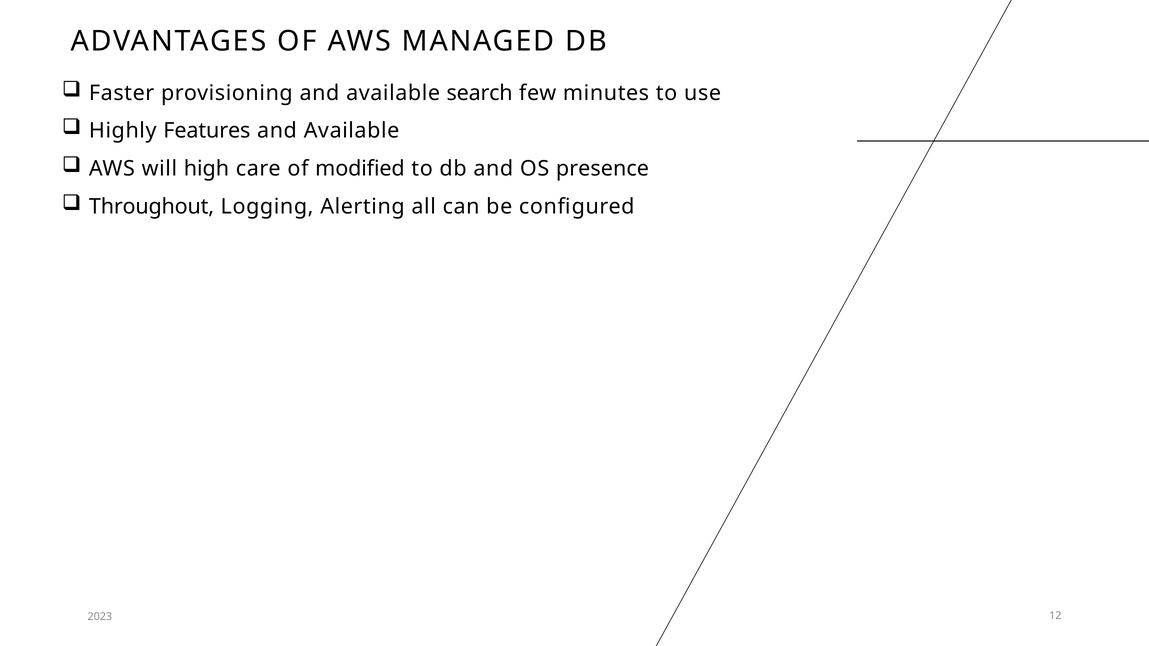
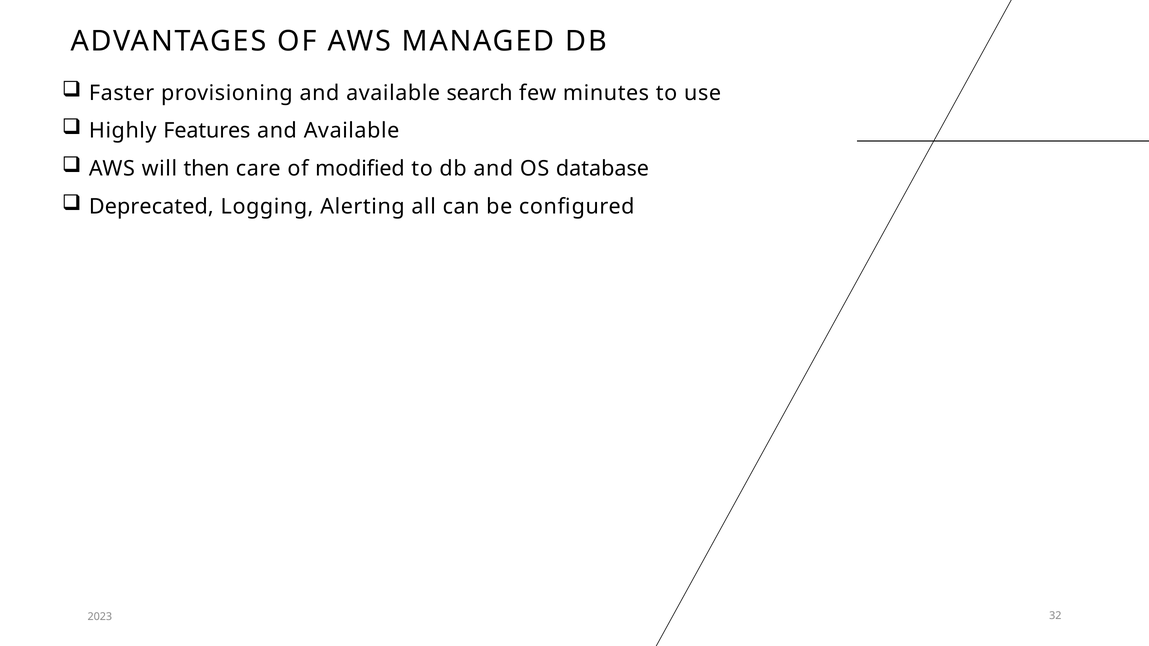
high: high -> then
presence: presence -> database
Throughout: Throughout -> Deprecated
12: 12 -> 32
